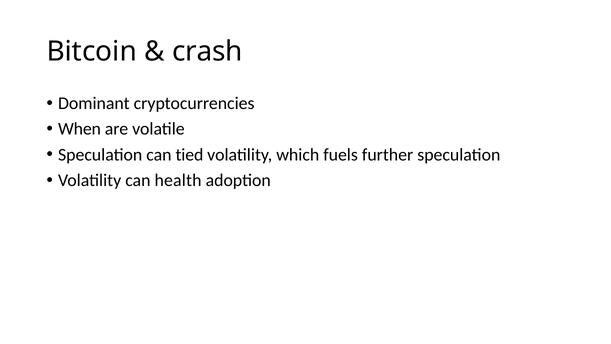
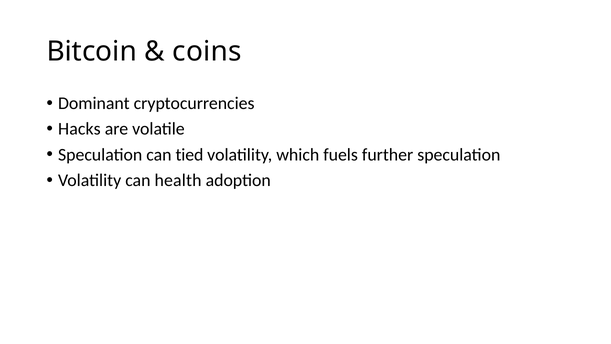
crash: crash -> coins
When: When -> Hacks
